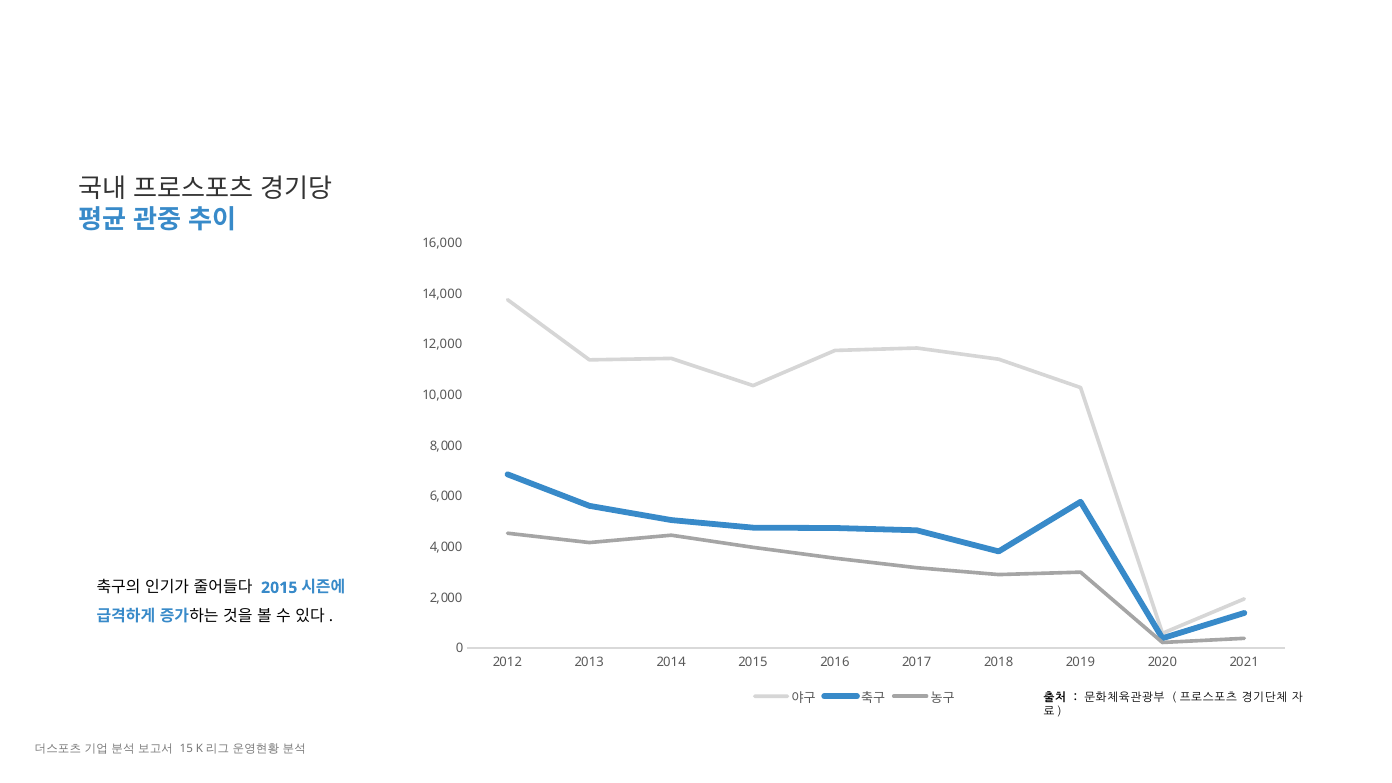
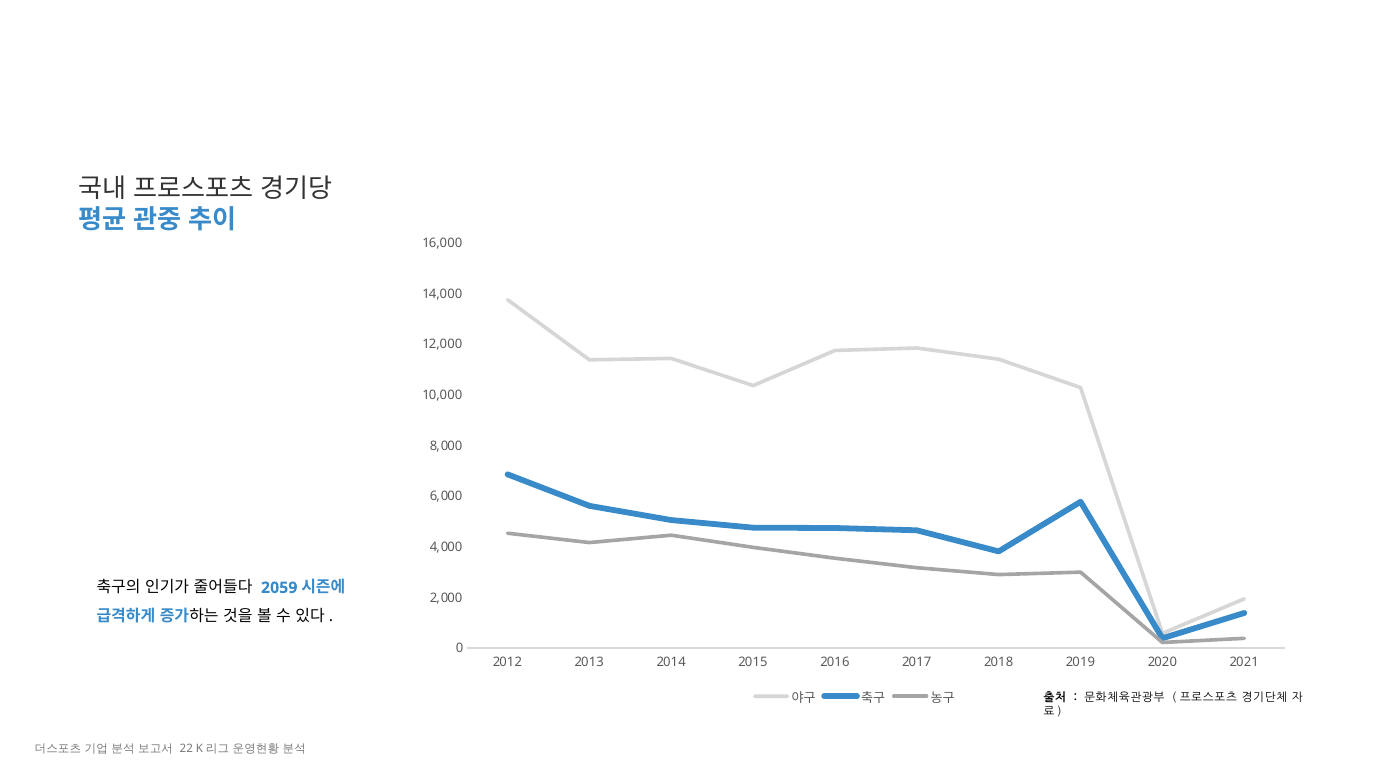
2015 at (279, 588): 2015 -> 2059
15: 15 -> 22
